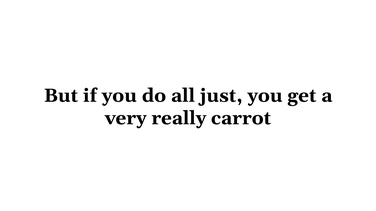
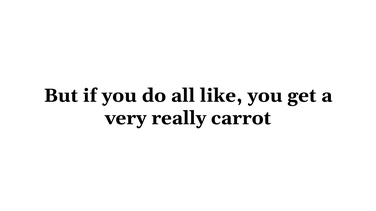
just: just -> like
